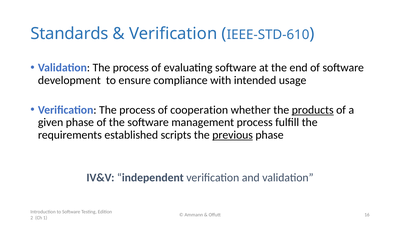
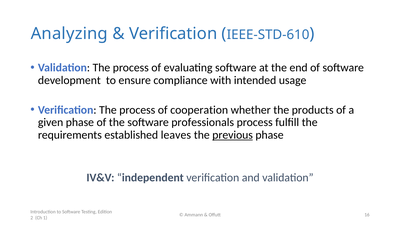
Standards: Standards -> Analyzing
products underline: present -> none
management: management -> professionals
scripts: scripts -> leaves
